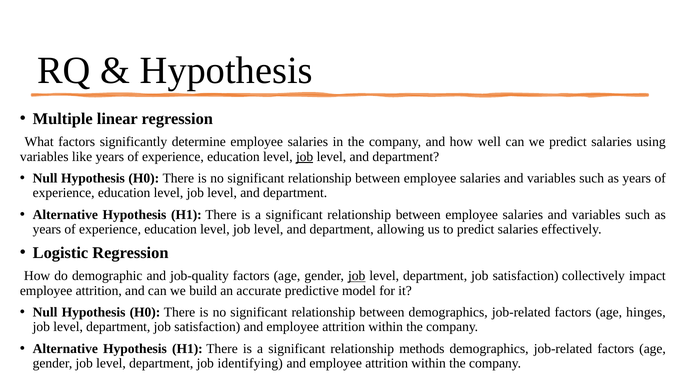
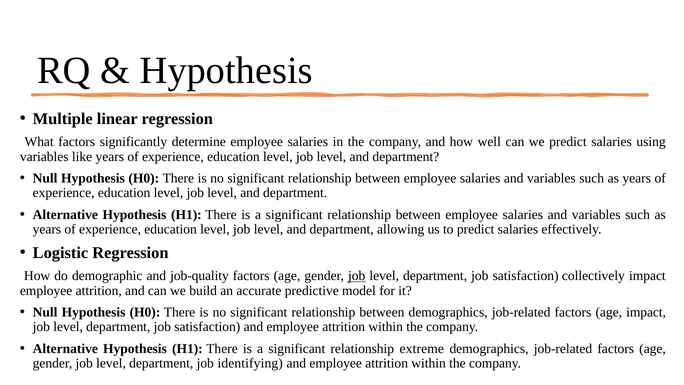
job at (305, 156) underline: present -> none
age hinges: hinges -> impact
methods: methods -> extreme
